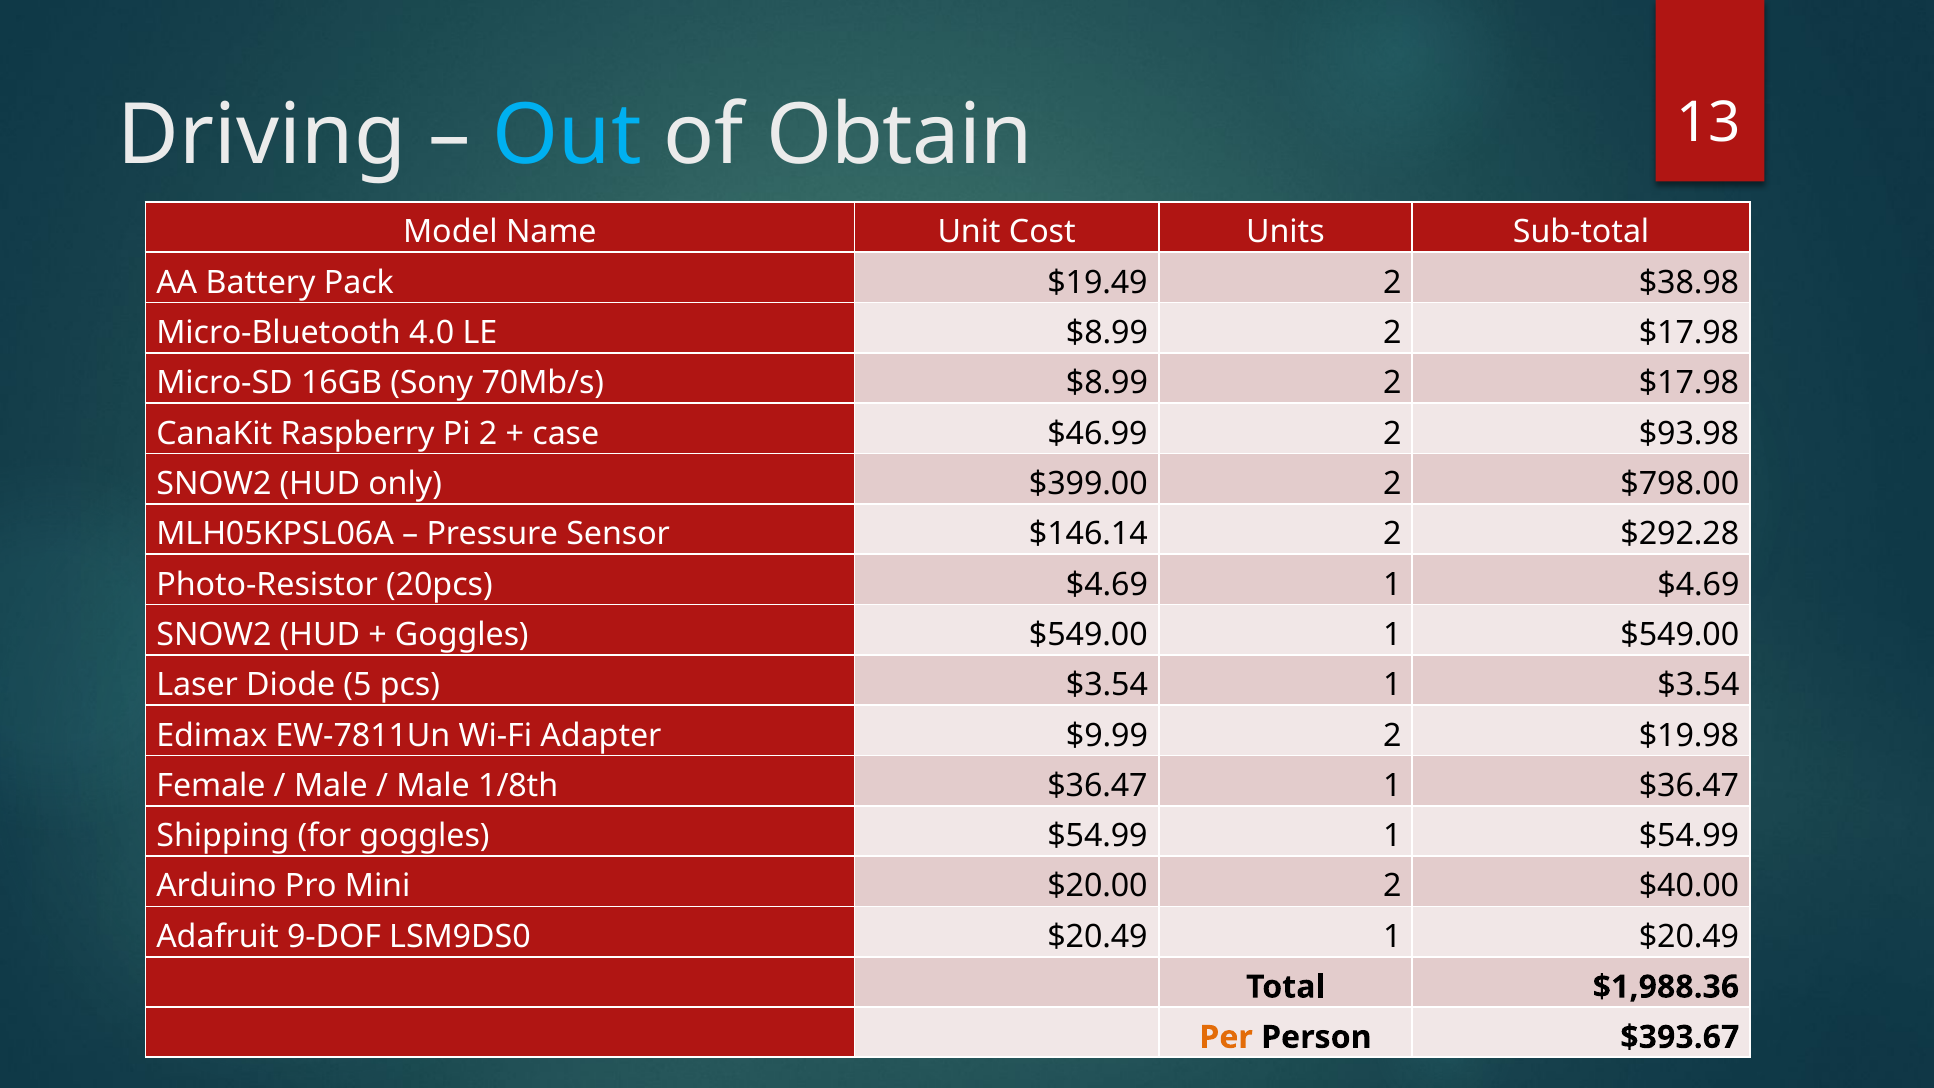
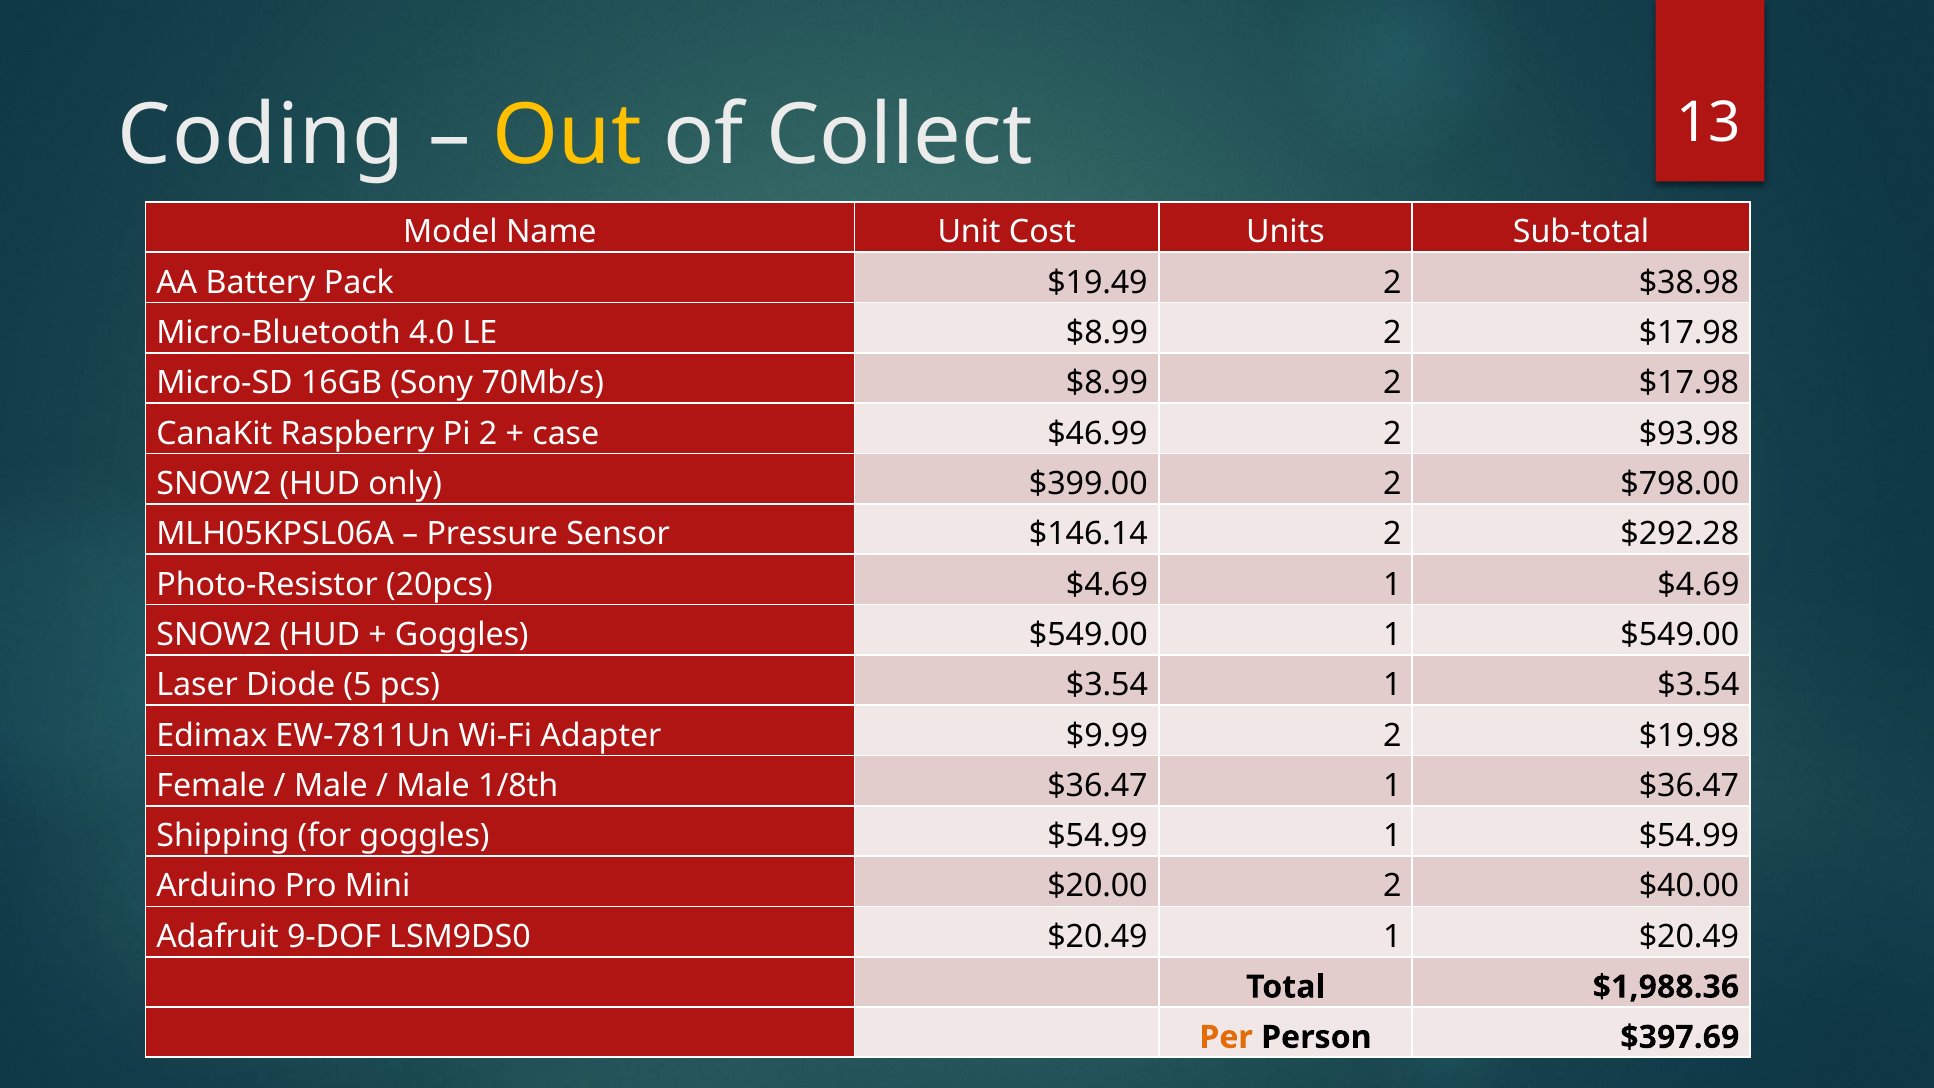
Driving: Driving -> Coding
Out colour: light blue -> yellow
Obtain: Obtain -> Collect
$393.67: $393.67 -> $397.69
